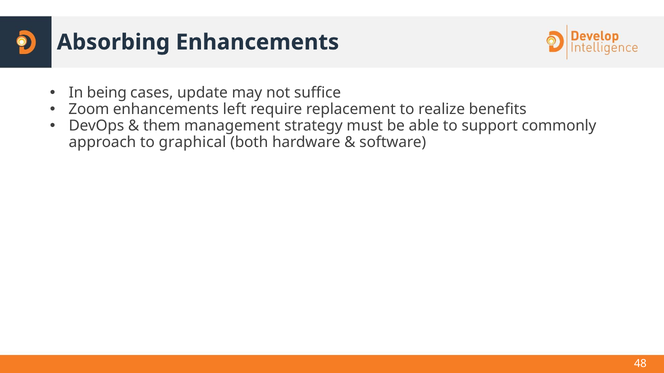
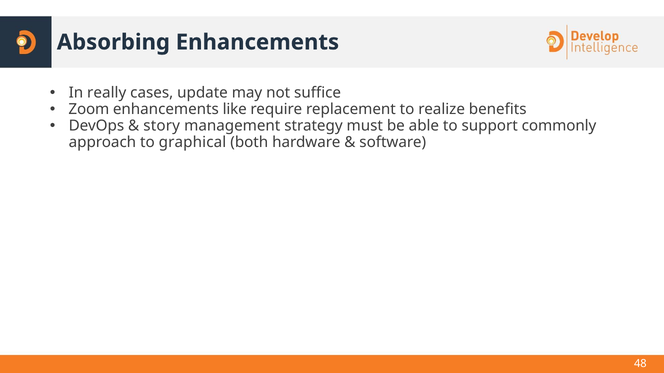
being: being -> really
left: left -> like
them: them -> story
